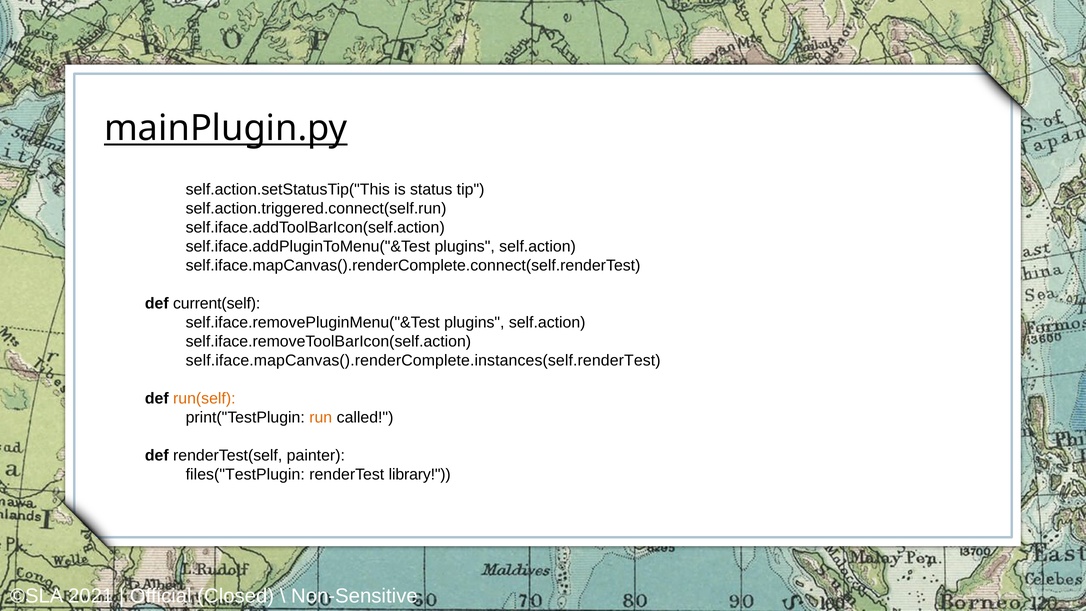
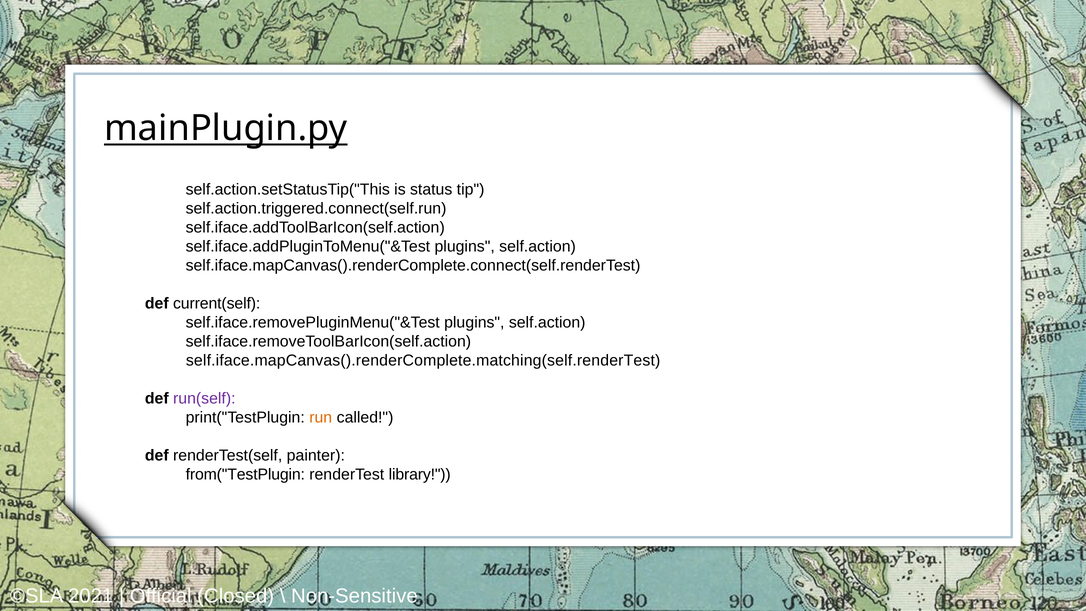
self.iface.mapCanvas().renderComplete.instances(self.renderTest: self.iface.mapCanvas().renderComplete.instances(self.renderTest -> self.iface.mapCanvas().renderComplete.matching(self.renderTest
run(self colour: orange -> purple
files("TestPlugin: files("TestPlugin -> from("TestPlugin
